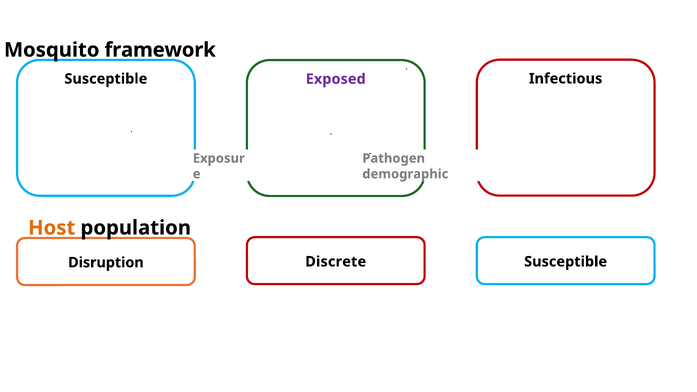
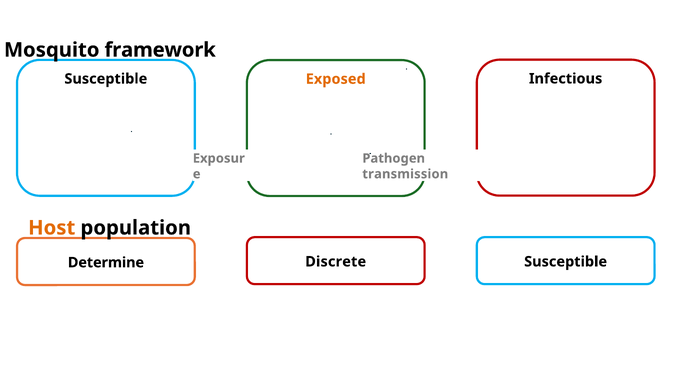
Exposed colour: purple -> orange
demographic: demographic -> transmission
Disruption: Disruption -> Determine
